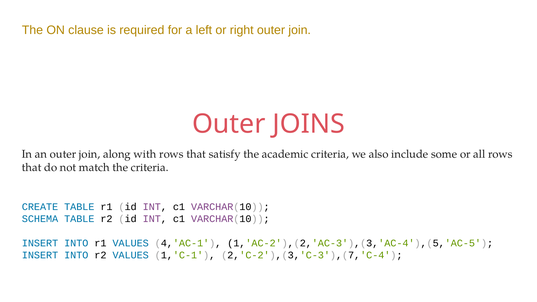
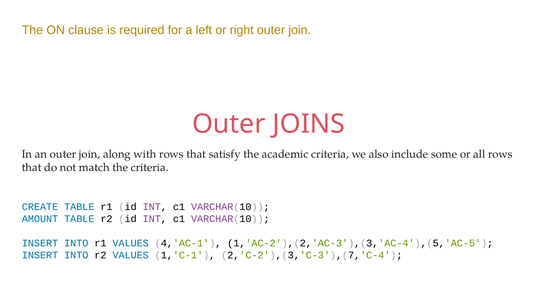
SCHEMA: SCHEMA -> AMOUNT
